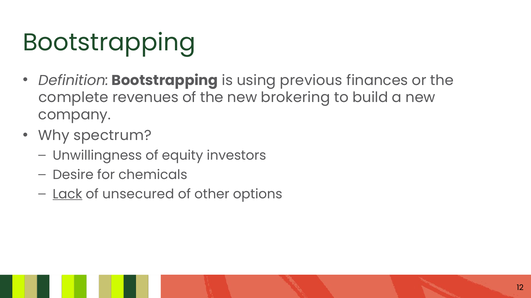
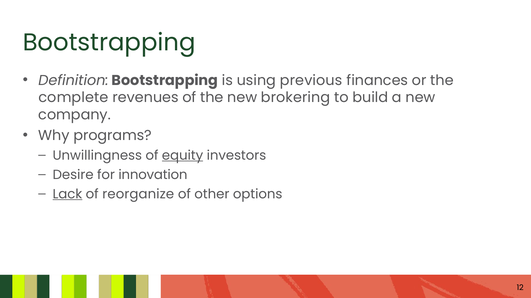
spectrum: spectrum -> programs
equity underline: none -> present
chemicals: chemicals -> innovation
unsecured: unsecured -> reorganize
